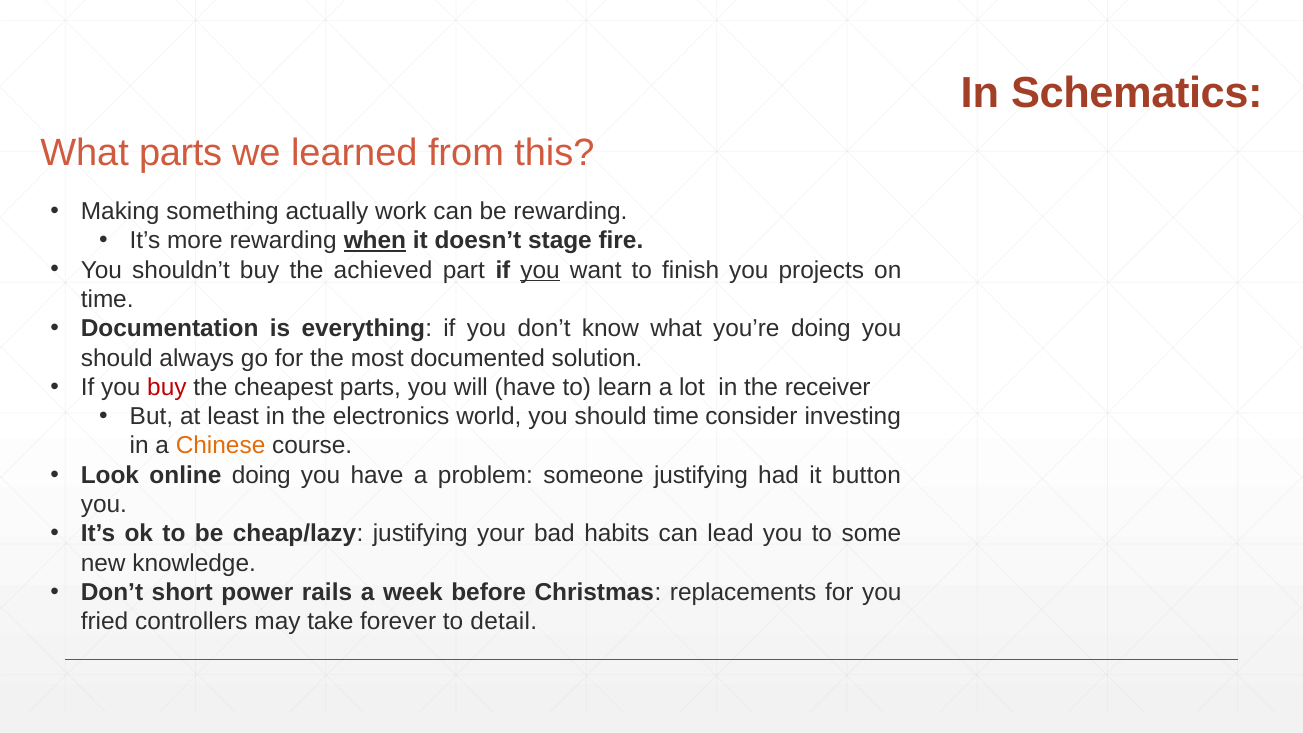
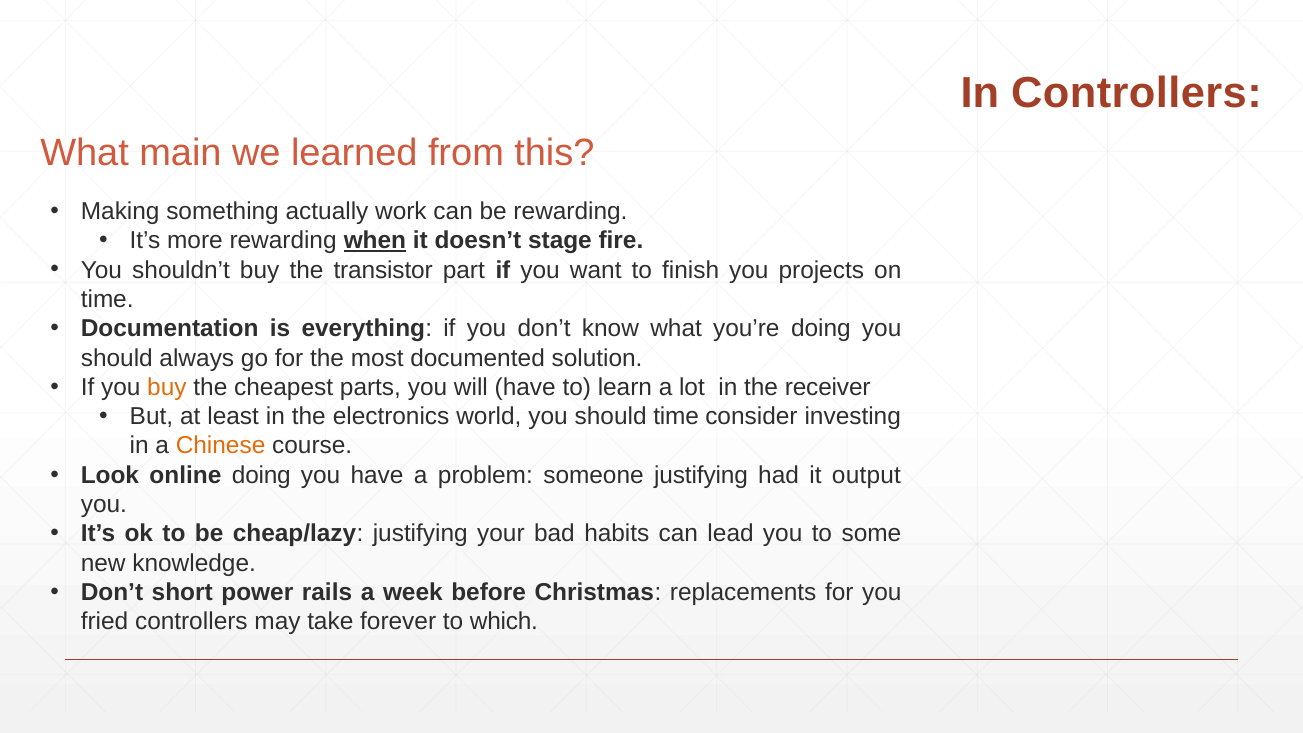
In Schematics: Schematics -> Controllers
What parts: parts -> main
achieved: achieved -> transistor
you at (540, 270) underline: present -> none
buy at (167, 387) colour: red -> orange
button: button -> output
detail: detail -> which
